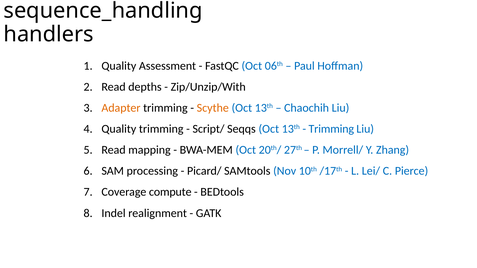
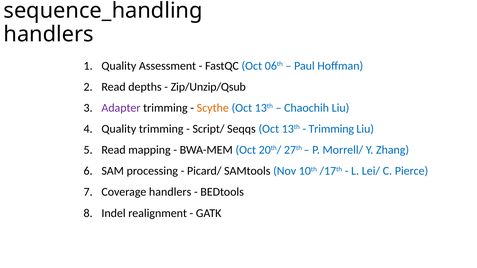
Zip/Unzip/With: Zip/Unzip/With -> Zip/Unzip/Qsub
Adapter colour: orange -> purple
Coverage compute: compute -> handlers
